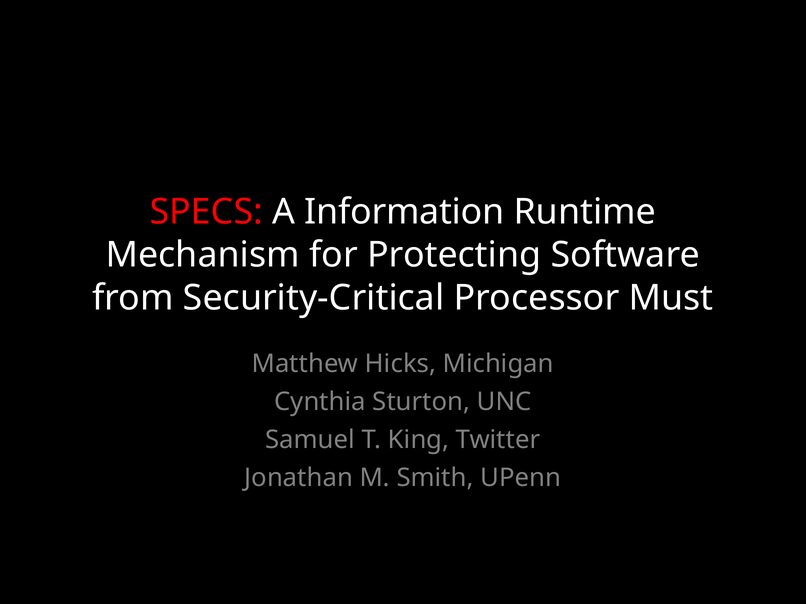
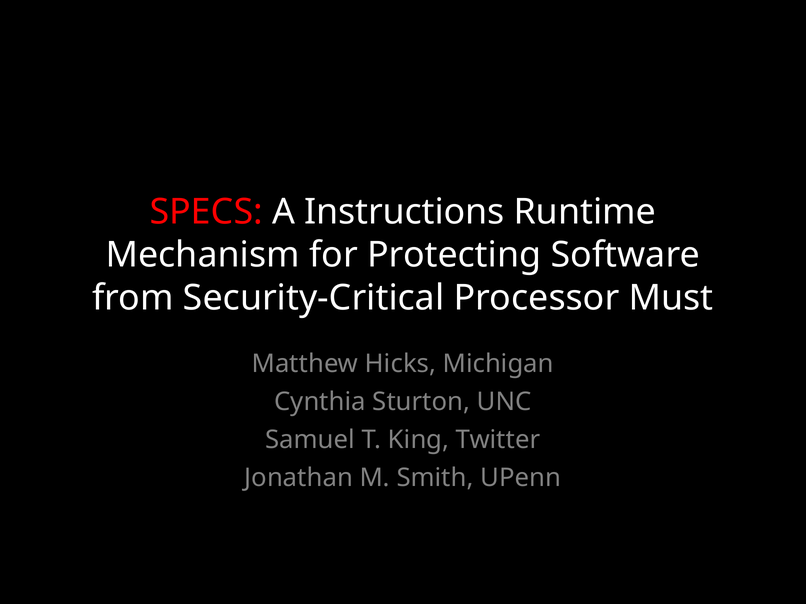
Information: Information -> Instructions
